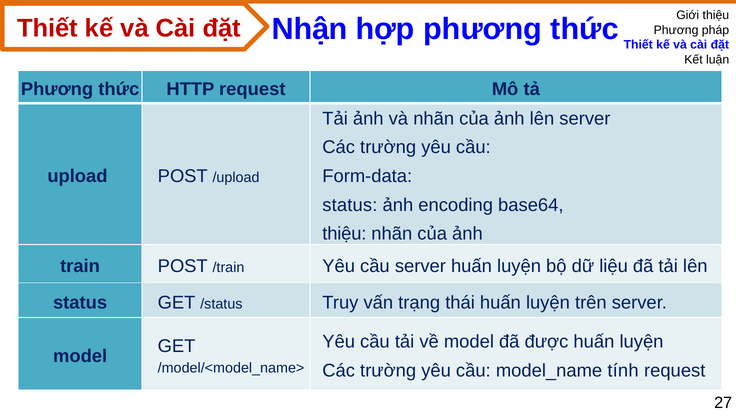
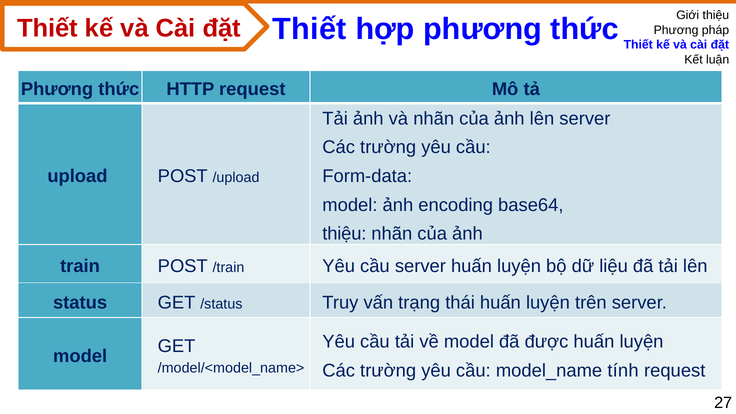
Nhận at (310, 29): Nhận -> Thiết
status at (350, 205): status -> model
